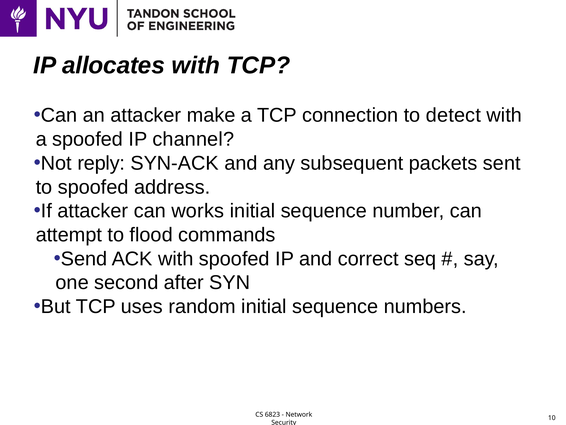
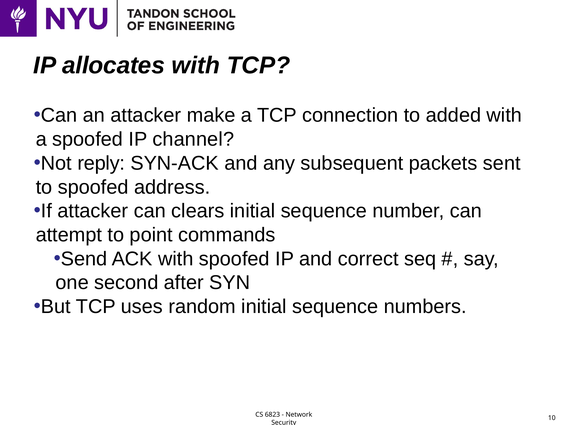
detect: detect -> added
works: works -> clears
flood: flood -> point
